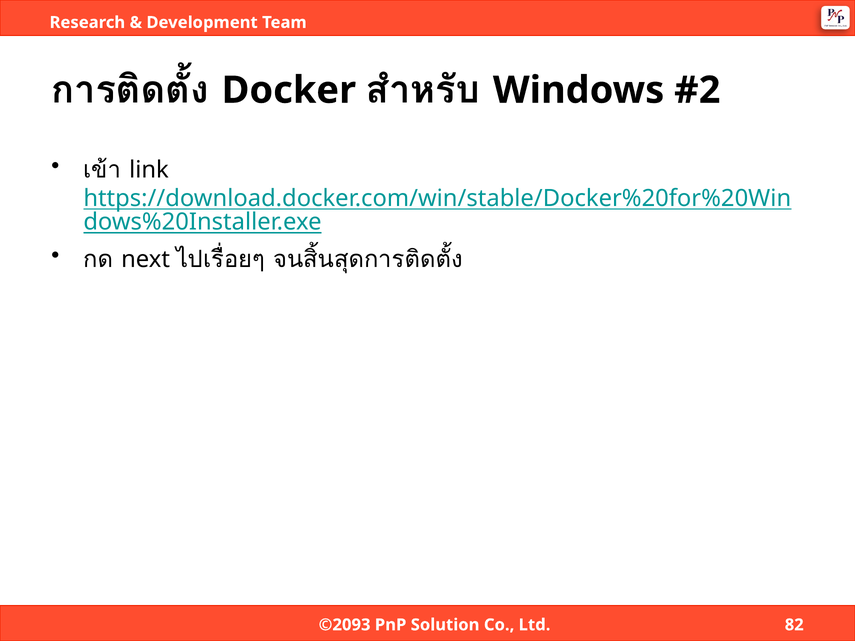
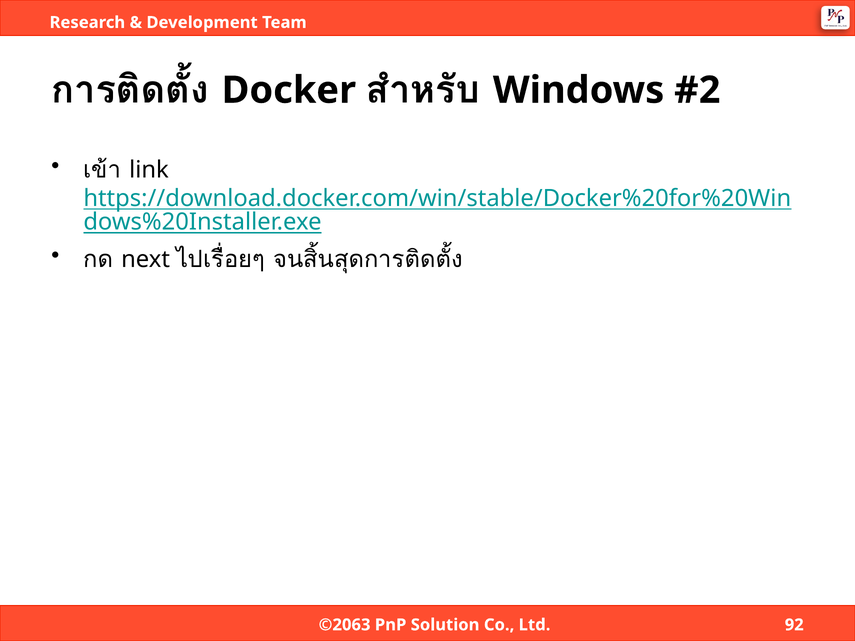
©2093: ©2093 -> ©2063
82: 82 -> 92
